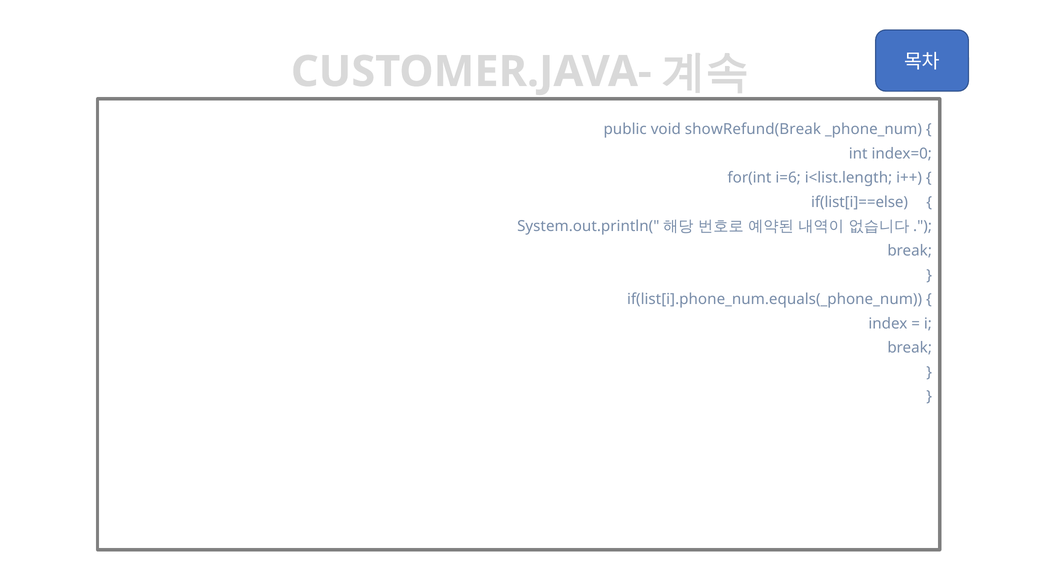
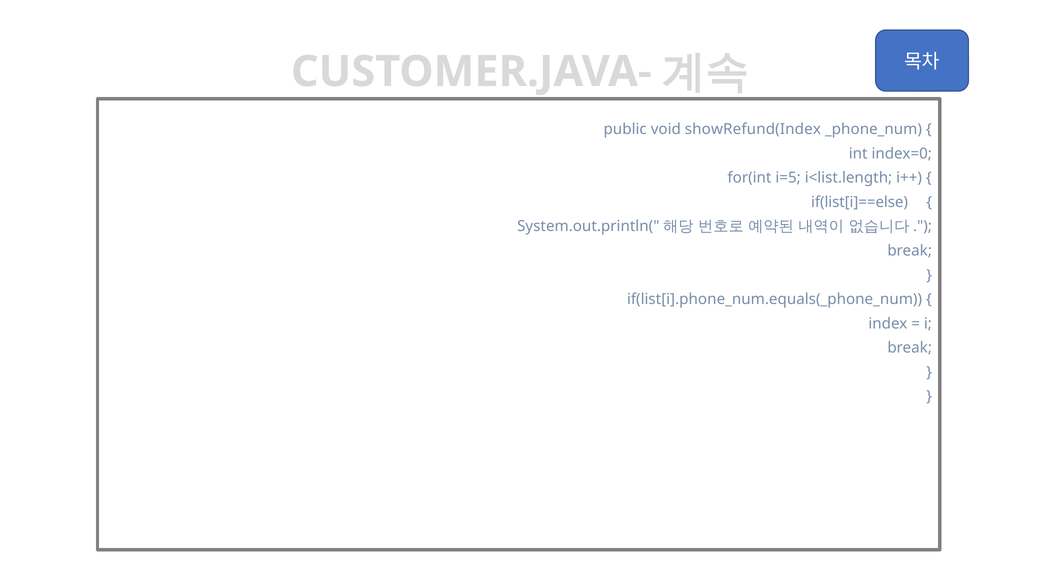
showRefund(Break: showRefund(Break -> showRefund(Index
i=6: i=6 -> i=5
